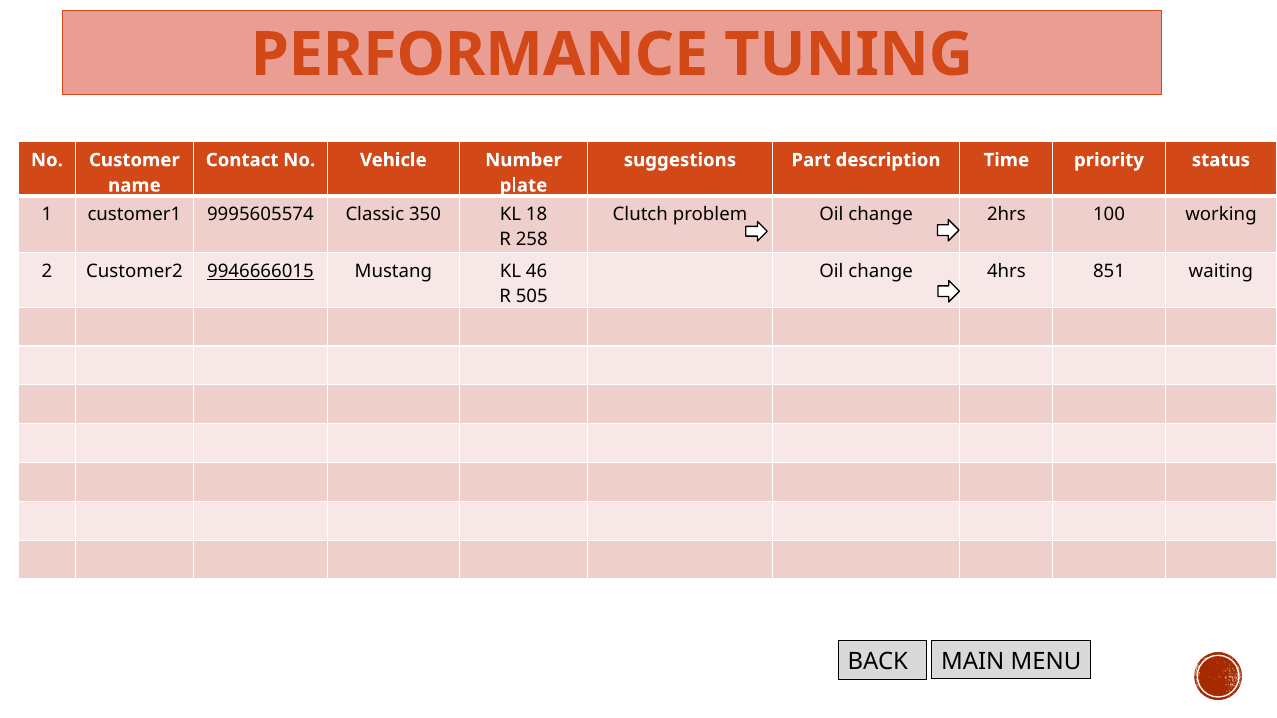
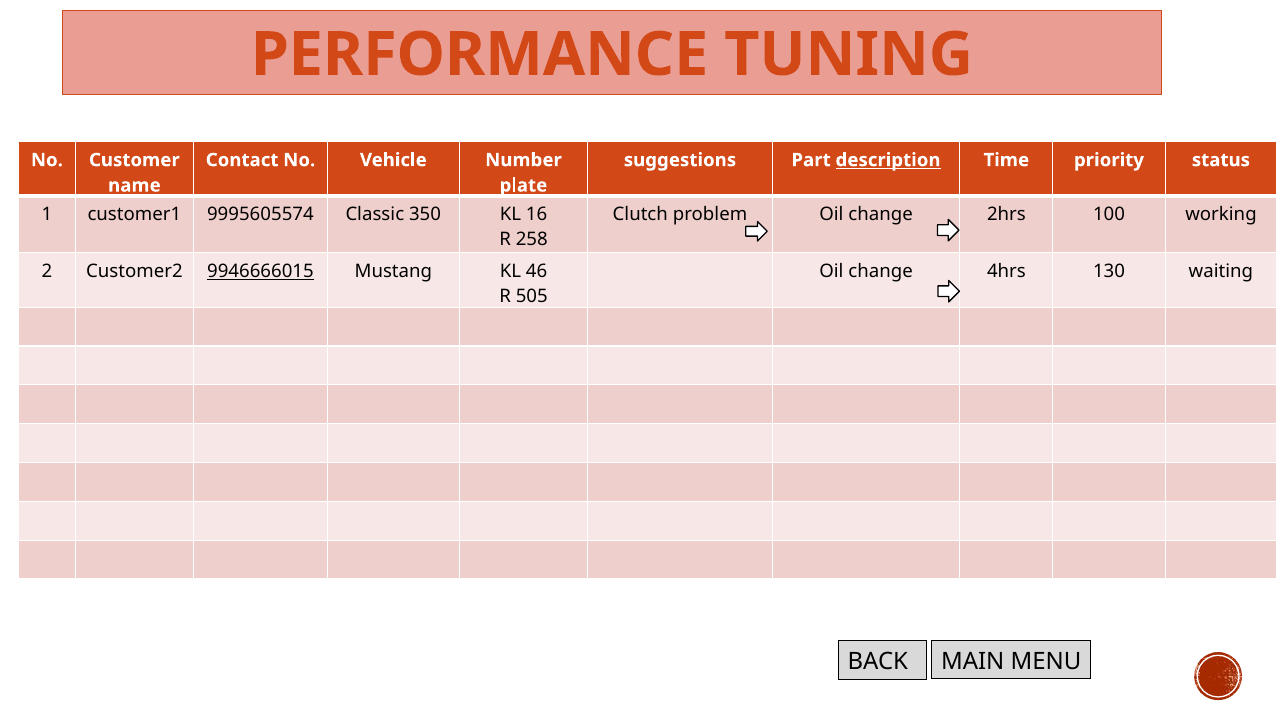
description underline: none -> present
18: 18 -> 16
851: 851 -> 130
